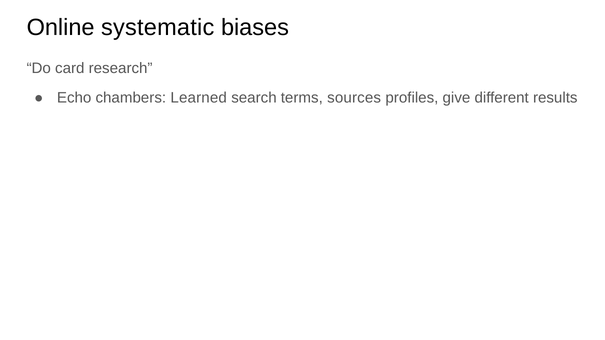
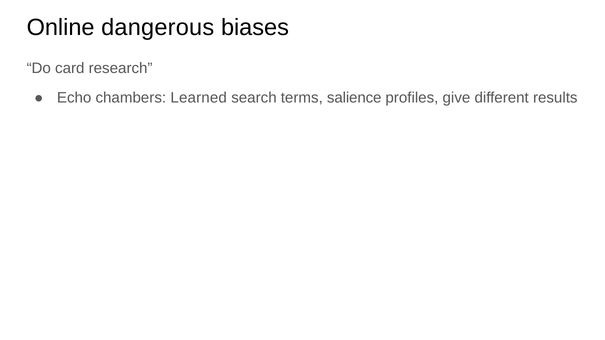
systematic: systematic -> dangerous
sources: sources -> salience
